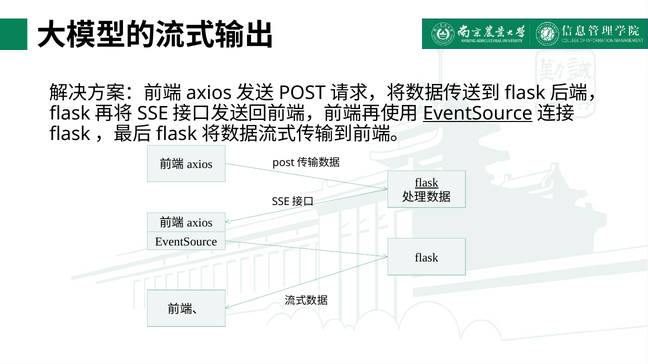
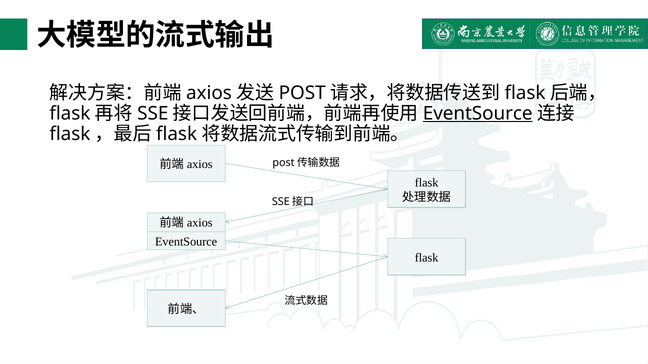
flask at (427, 183) underline: present -> none
